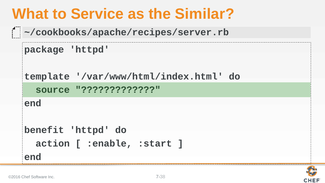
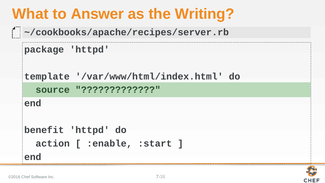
Service: Service -> Answer
Similar: Similar -> Writing
